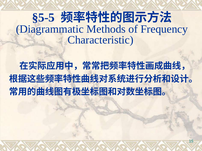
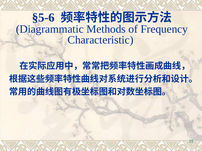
§5-5: §5-5 -> §5-6
